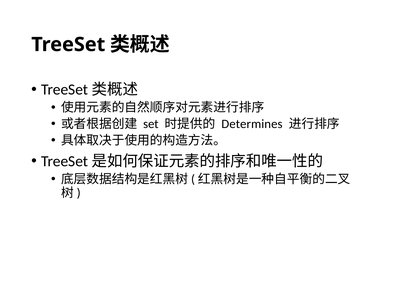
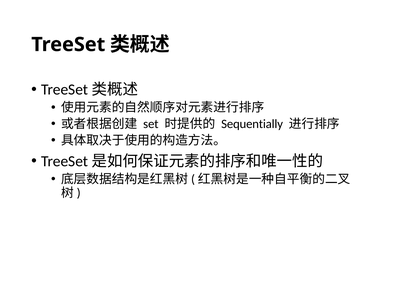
Determines: Determines -> Sequentially
